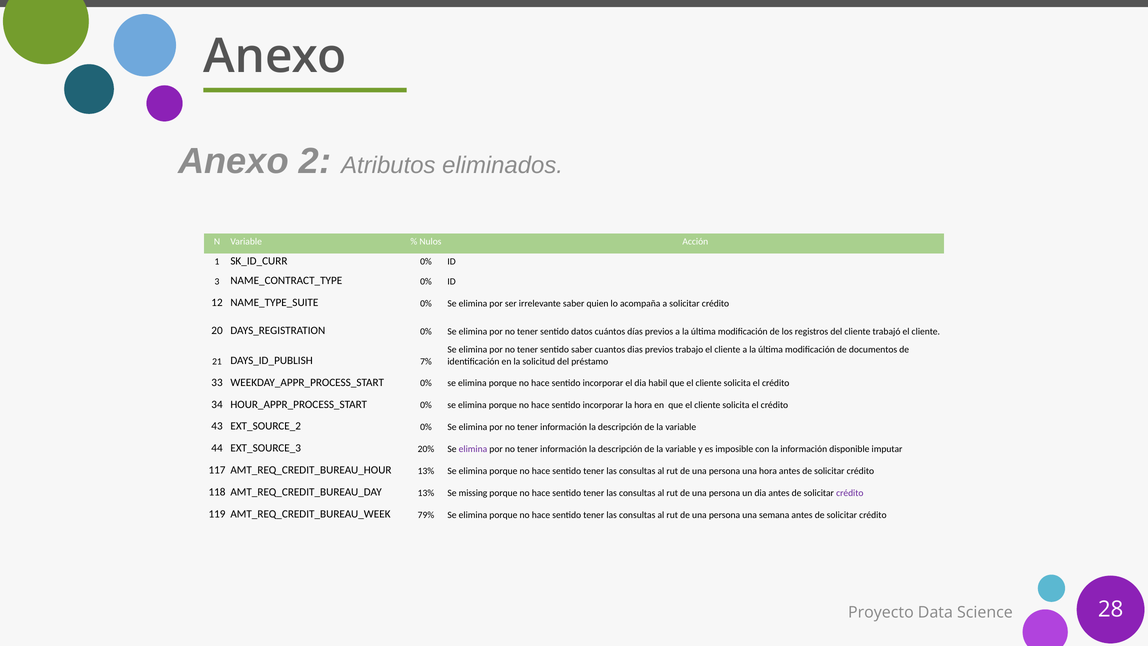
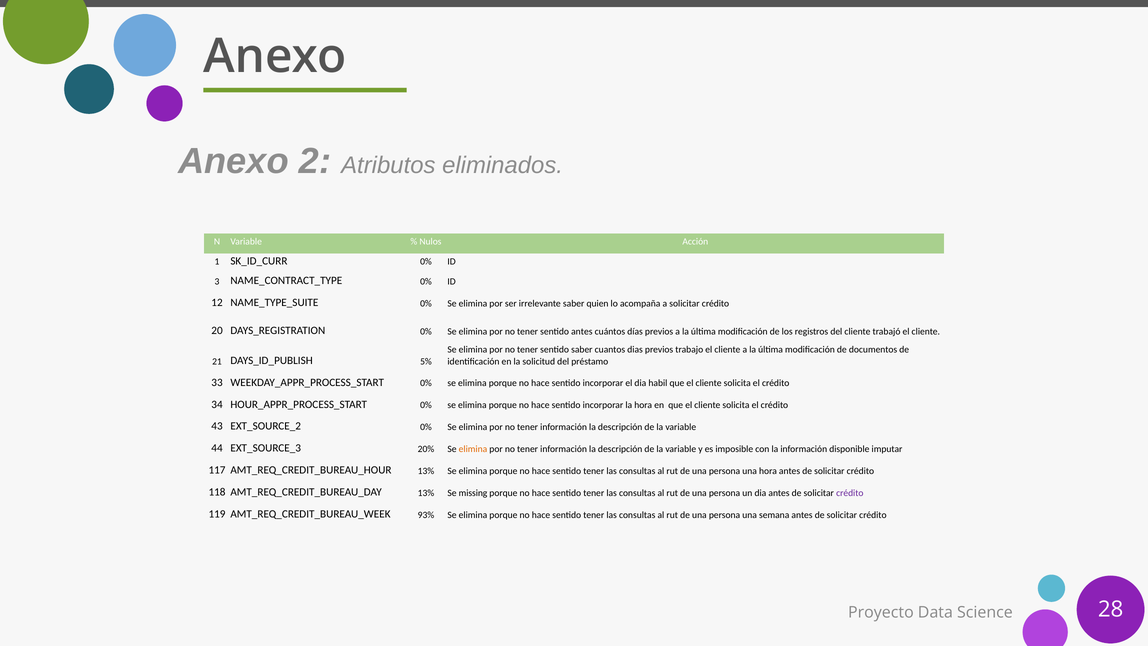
sentido datos: datos -> antes
7%: 7% -> 5%
elimina at (473, 449) colour: purple -> orange
79%: 79% -> 93%
